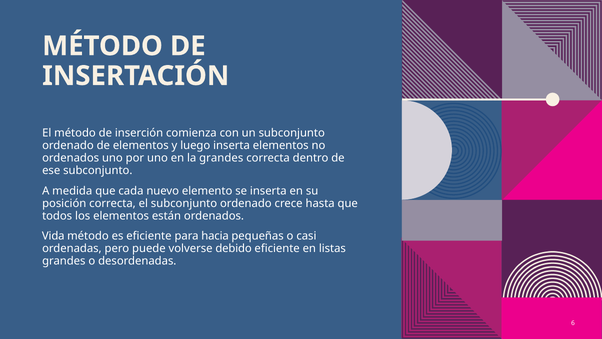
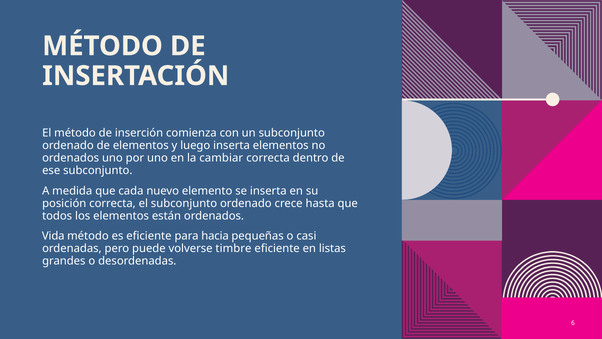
la grandes: grandes -> cambiar
debido: debido -> timbre
